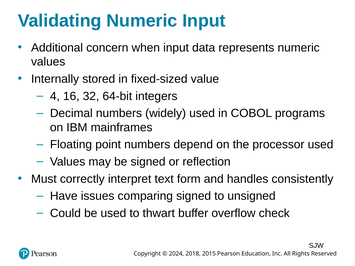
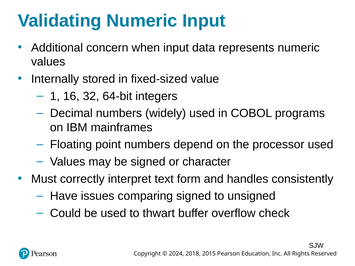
4: 4 -> 1
reflection: reflection -> character
